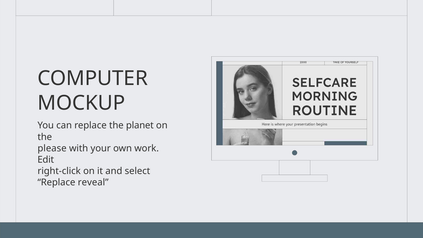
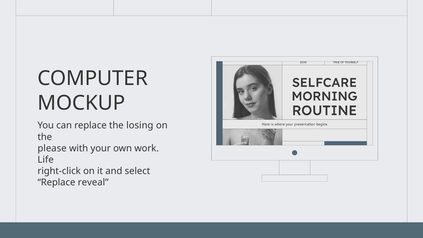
planet: planet -> losing
Edit: Edit -> Life
